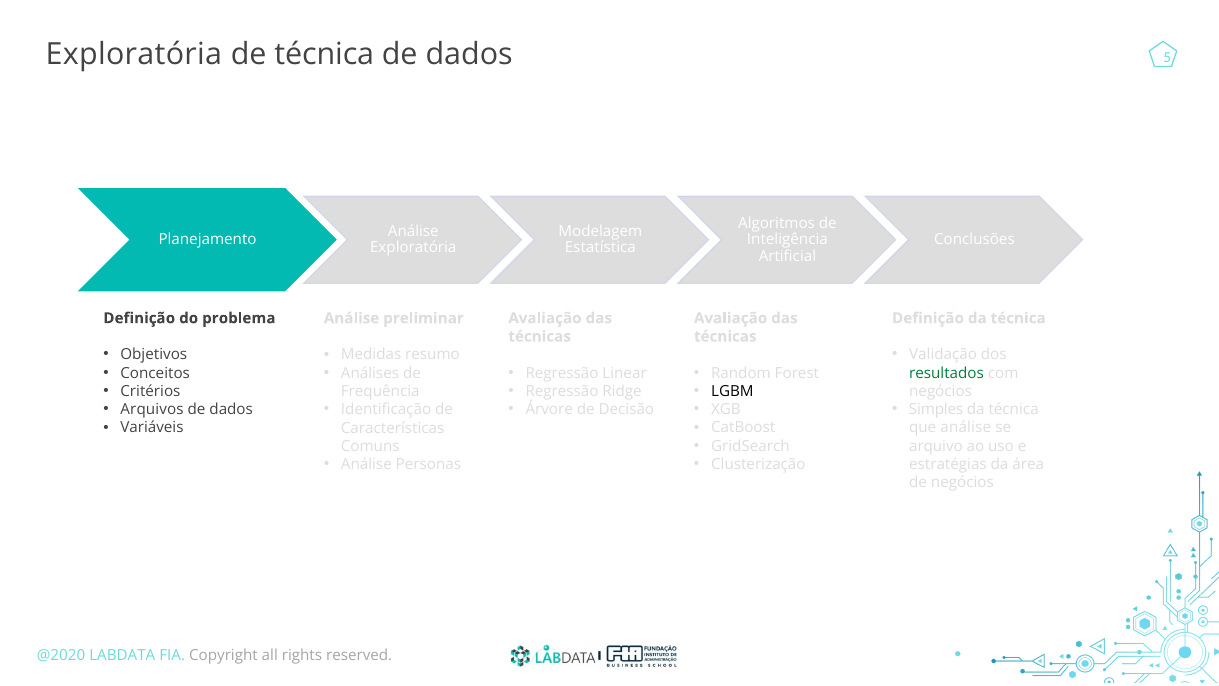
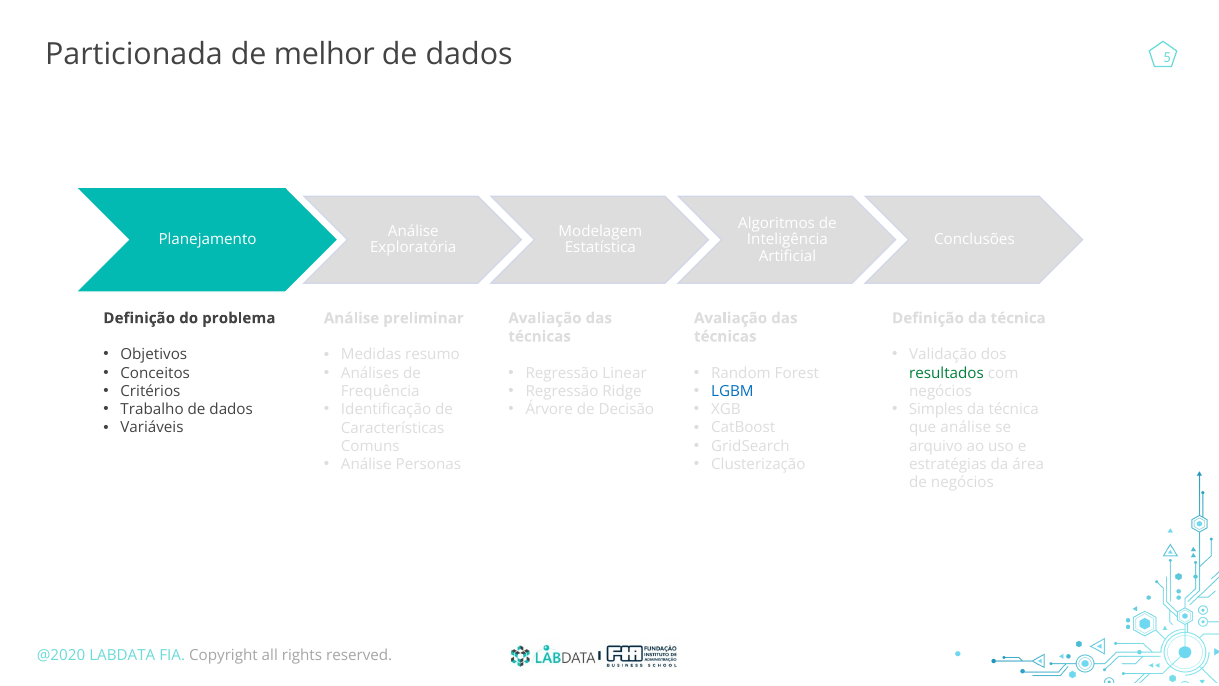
Exploratória at (134, 54): Exploratória -> Particionada
de técnica: técnica -> melhor
LGBM colour: black -> blue
Arquivos: Arquivos -> Trabalho
